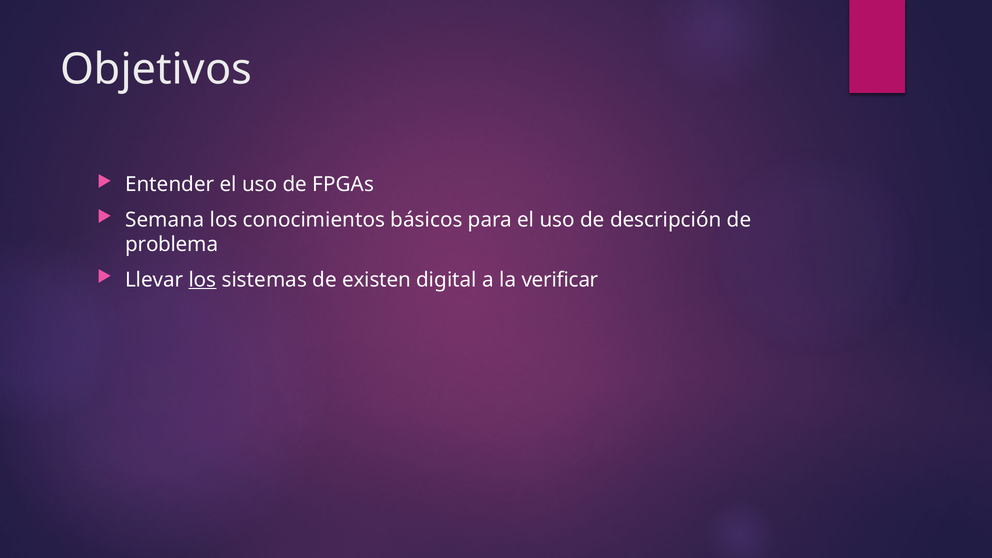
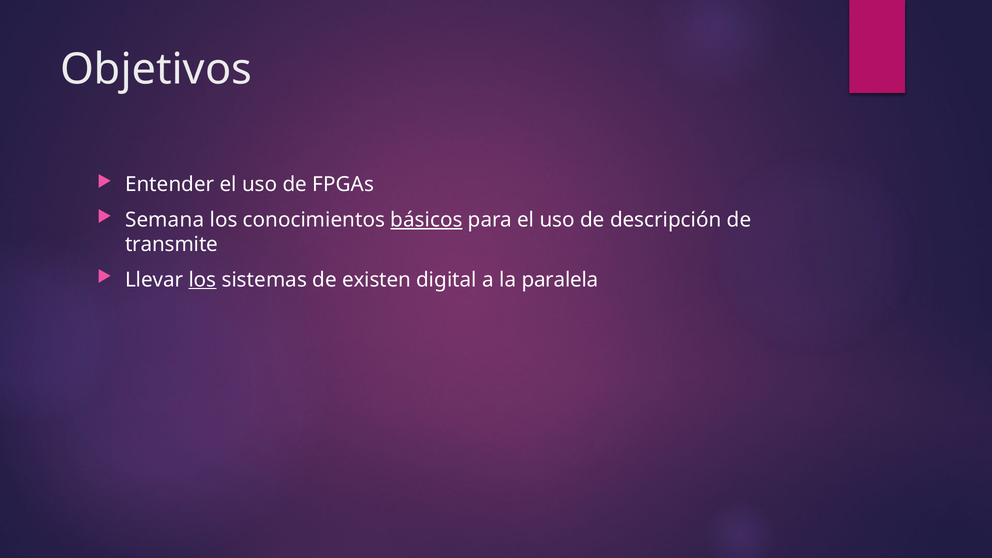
básicos underline: none -> present
problema: problema -> transmite
verificar: verificar -> paralela
